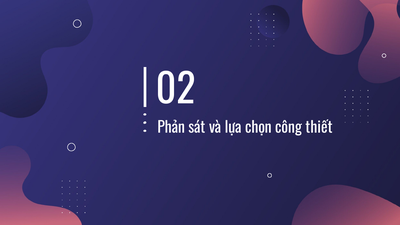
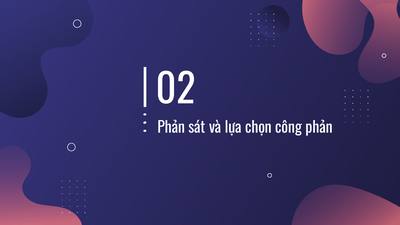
công thiết: thiết -> phản
